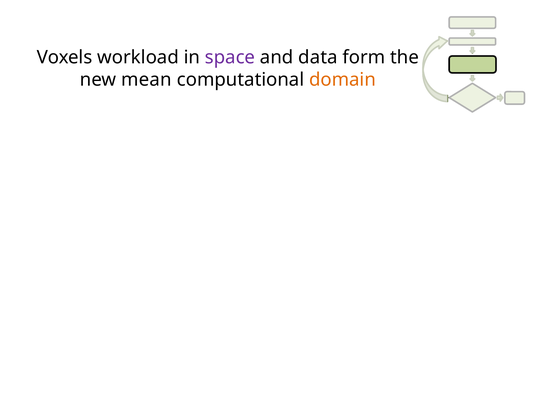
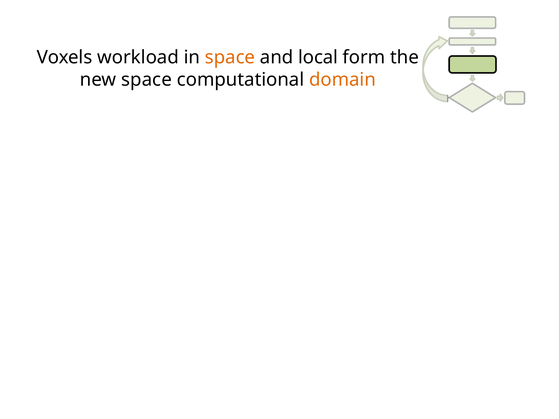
space at (230, 57) colour: purple -> orange
data: data -> local
new mean: mean -> space
